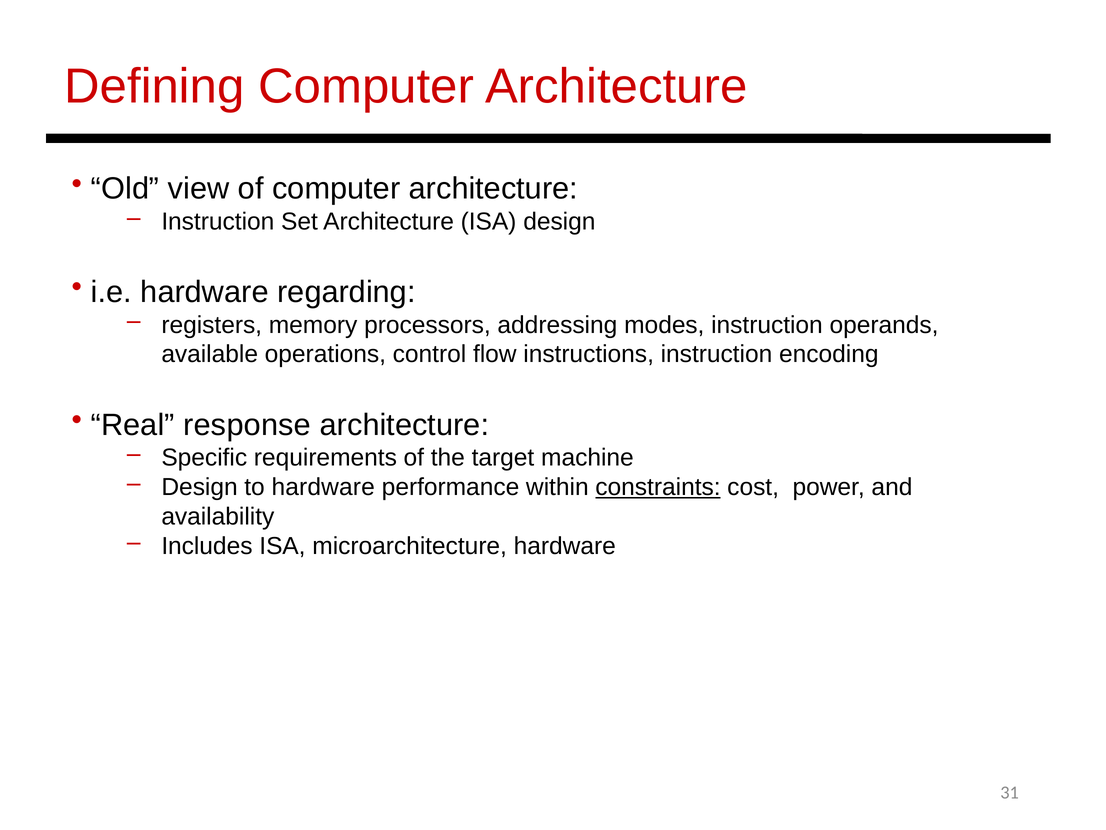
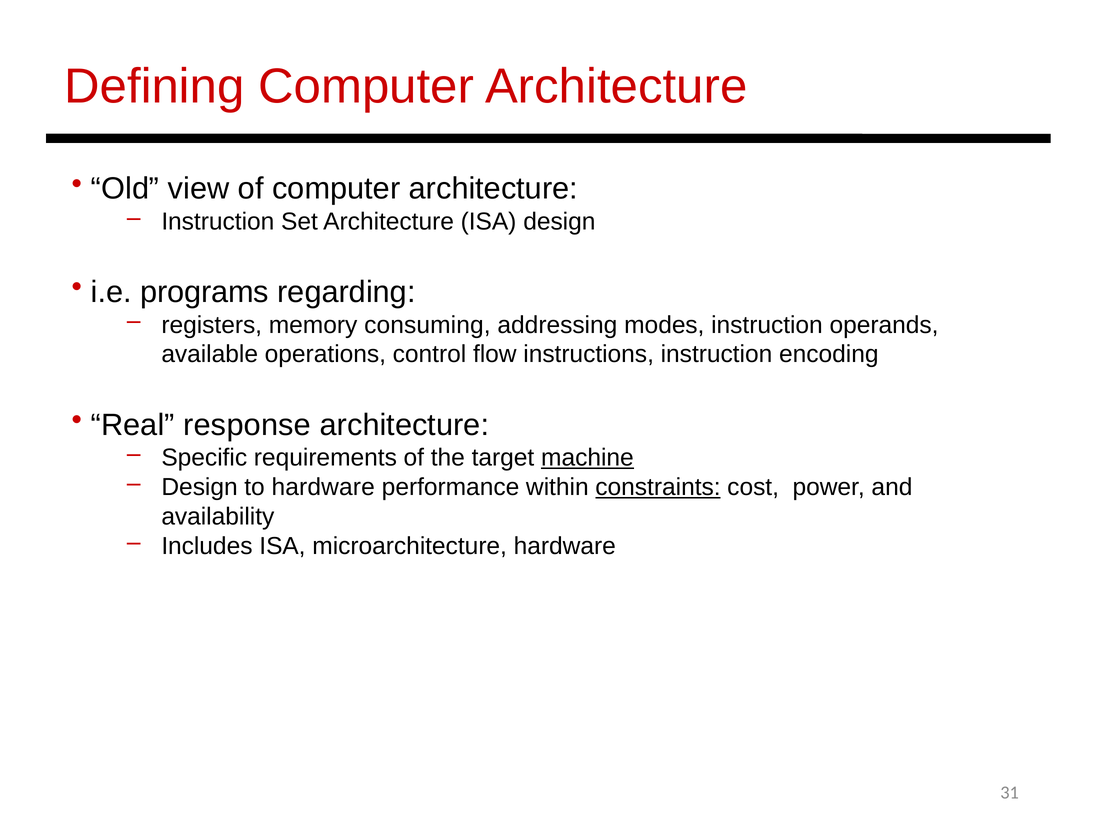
i.e hardware: hardware -> programs
processors: processors -> consuming
machine underline: none -> present
